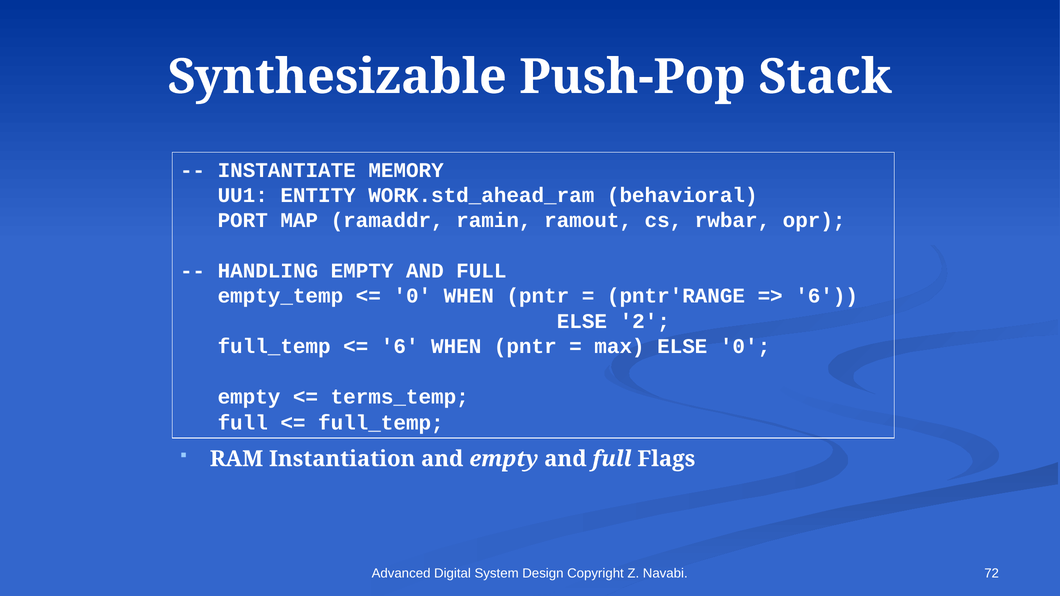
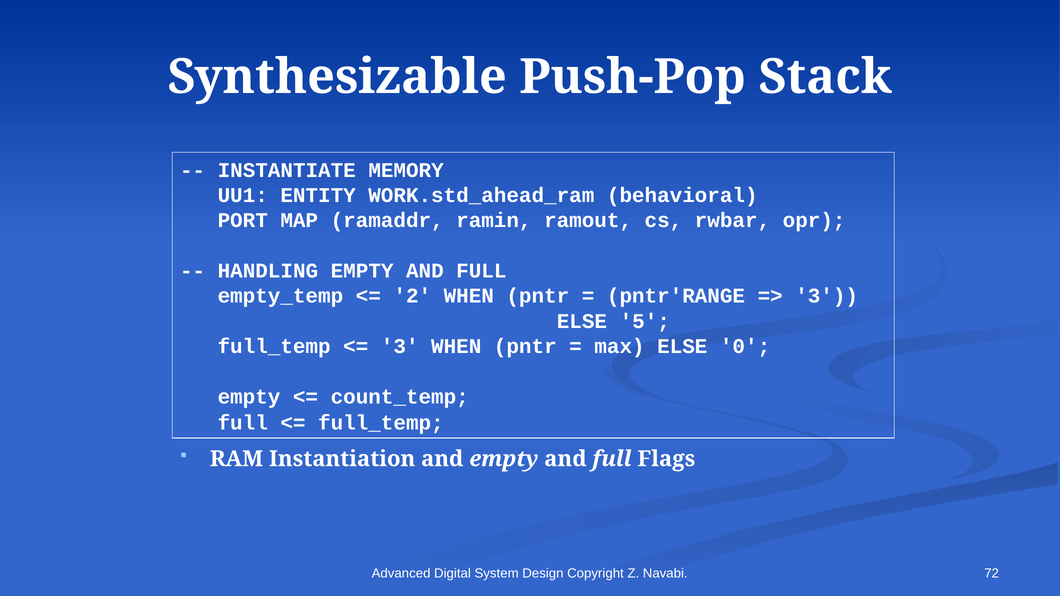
0 at (412, 296): 0 -> 2
6 at (827, 296): 6 -> 3
2: 2 -> 5
6 at (400, 346): 6 -> 3
terms_temp: terms_temp -> count_temp
